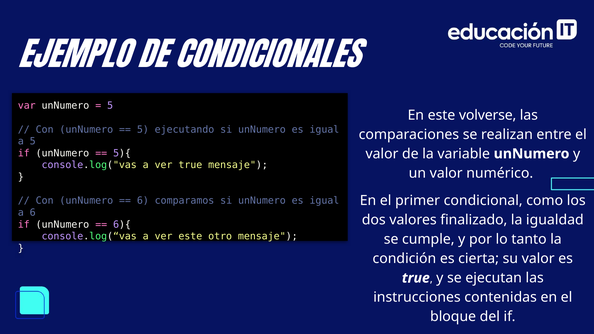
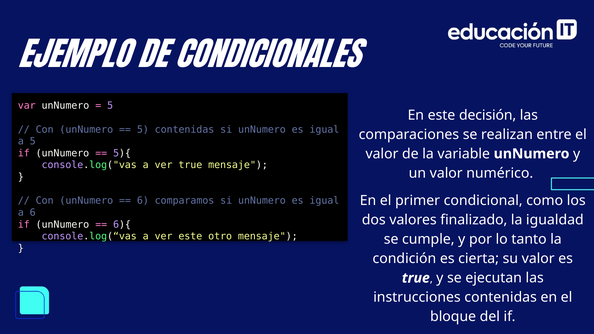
volverse: volverse -> decisión
5 ejecutando: ejecutando -> contenidas
